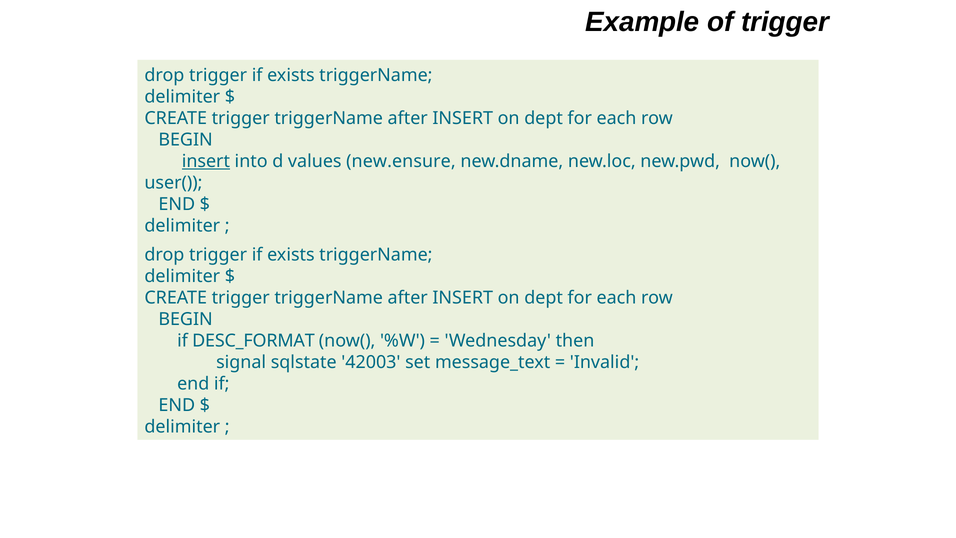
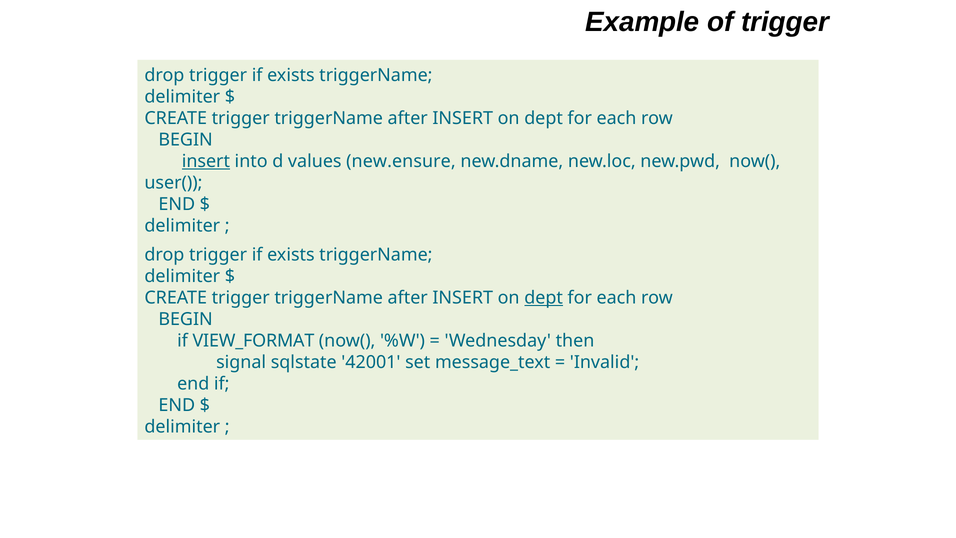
dept at (544, 298) underline: none -> present
DESC_FORMAT: DESC_FORMAT -> VIEW_FORMAT
42003: 42003 -> 42001
